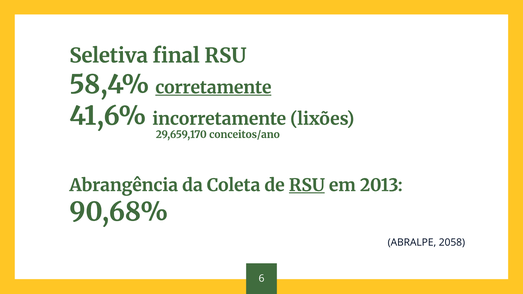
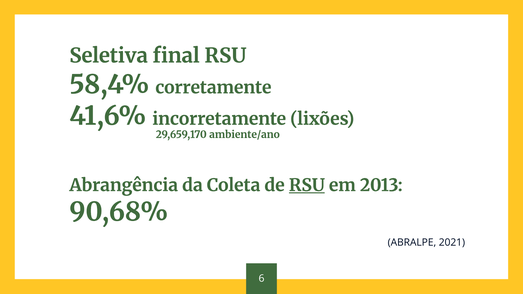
corretamente underline: present -> none
conceitos/ano: conceitos/ano -> ambiente/ano
2058: 2058 -> 2021
